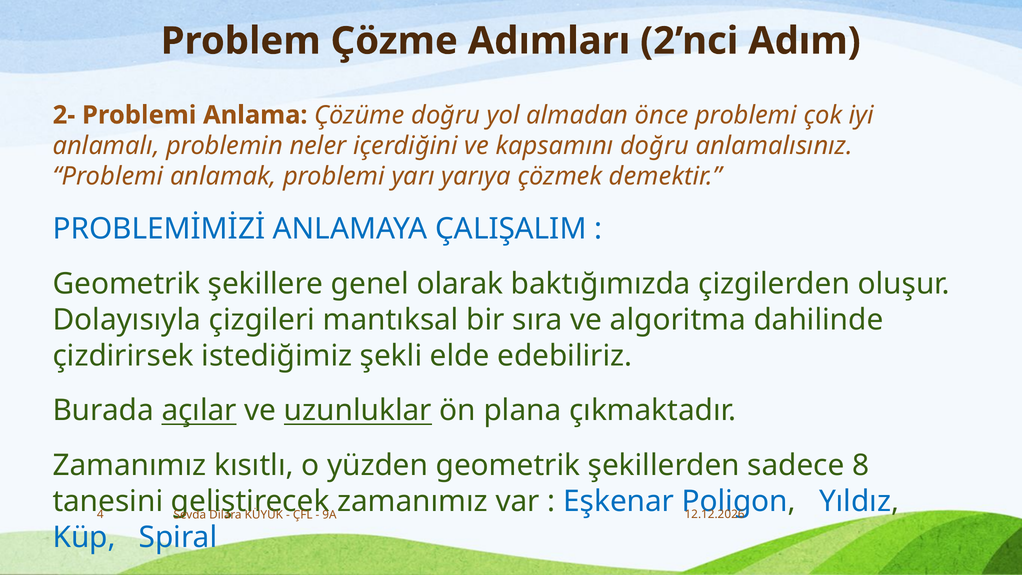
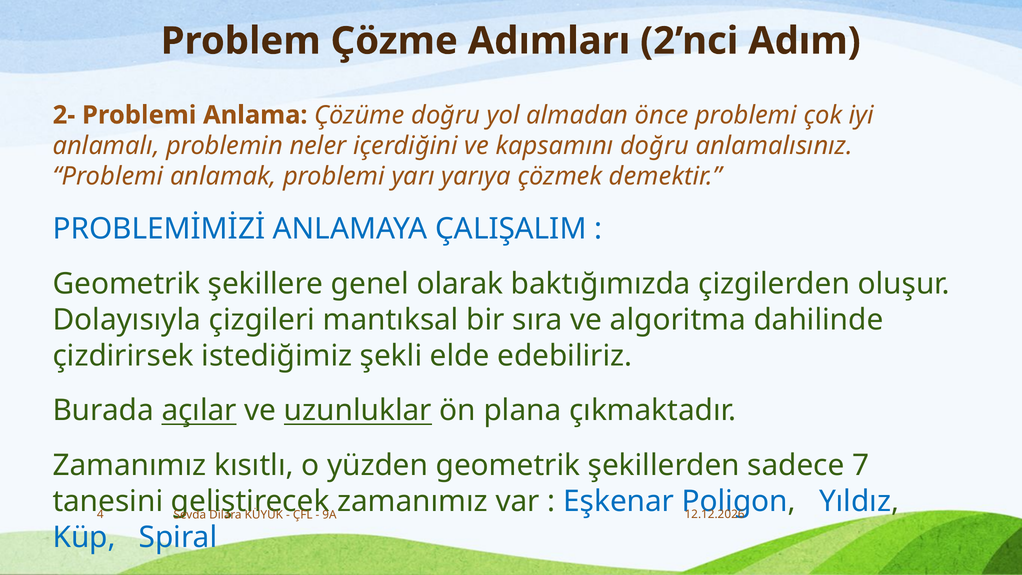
8: 8 -> 7
